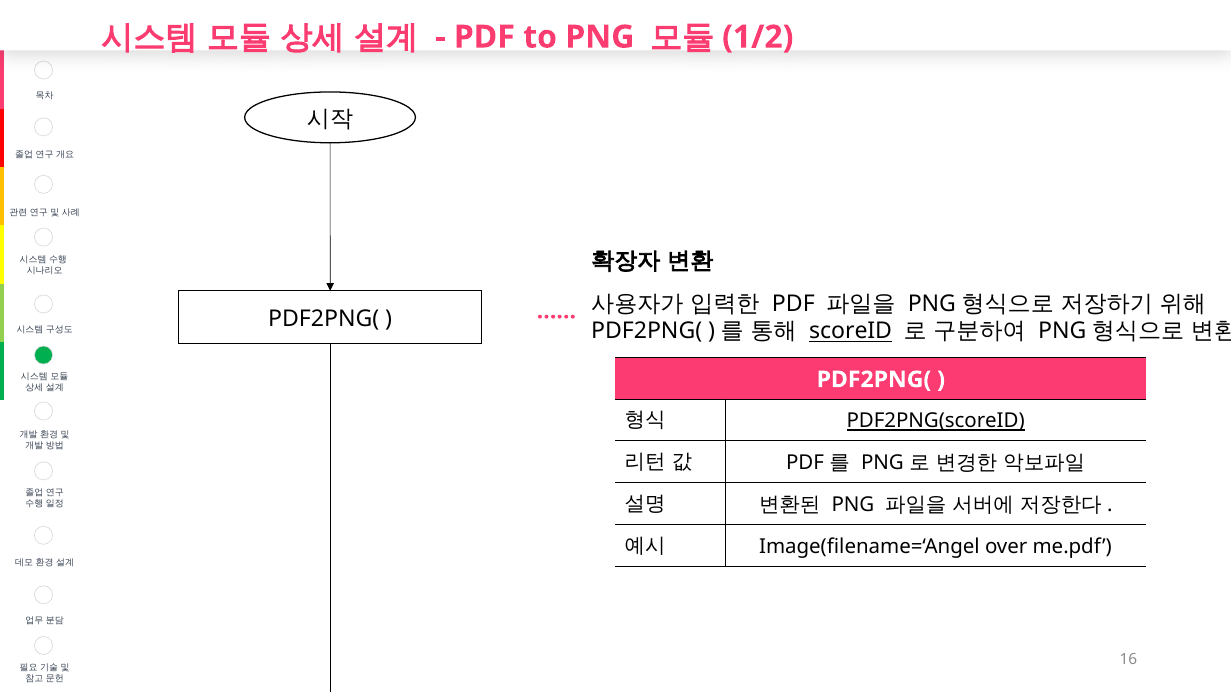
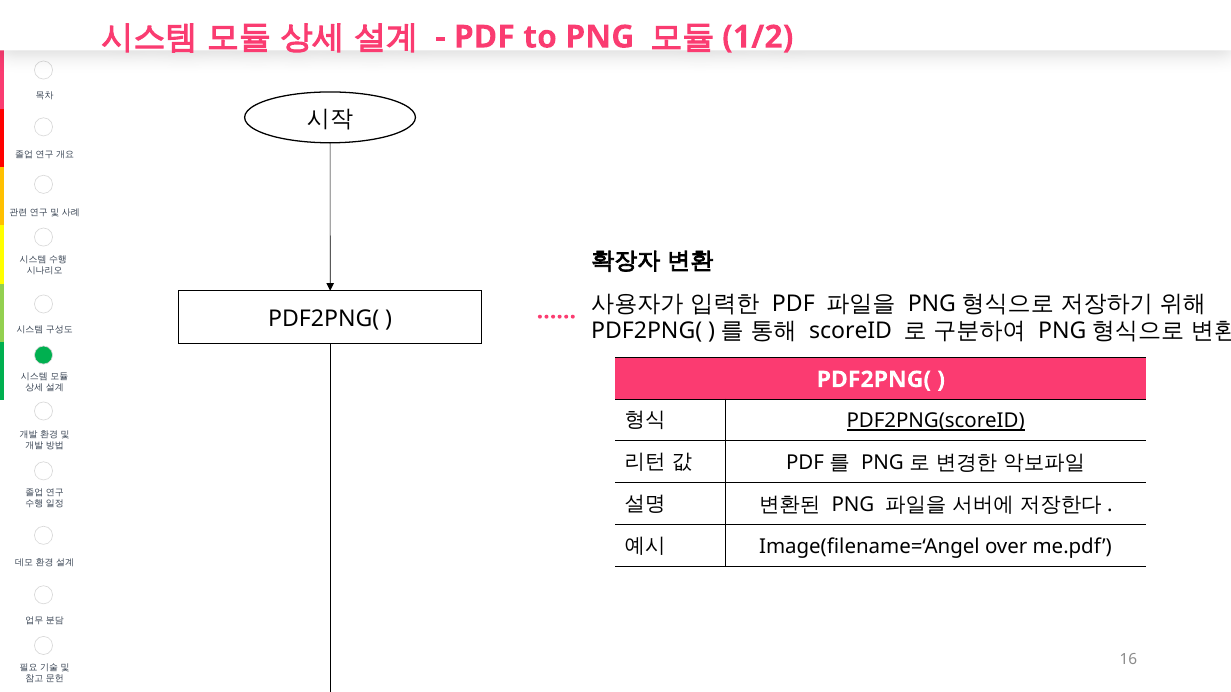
scoreID underline: present -> none
